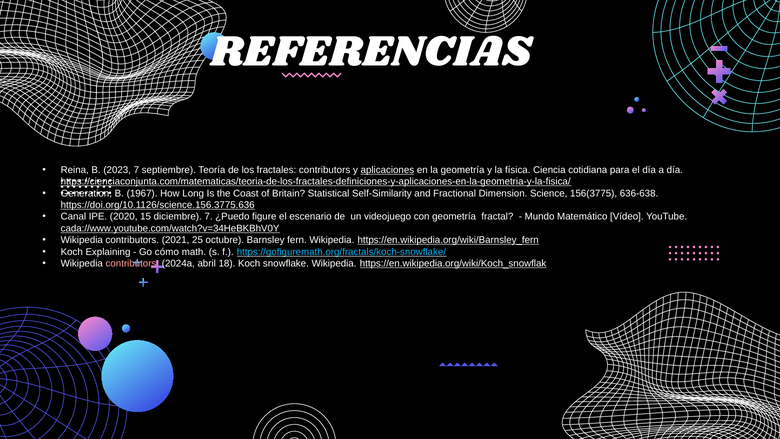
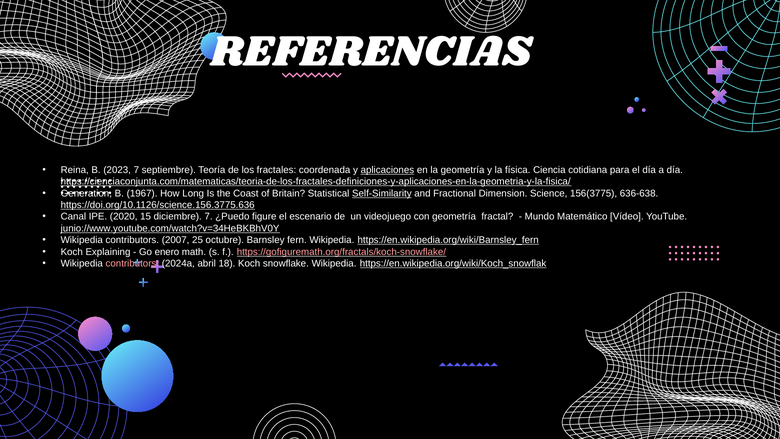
fractales contributors: contributors -> coordenada
Self-Similarity underline: none -> present
cada://www.youtube.com/watch?v=34HeBKBhV0Y: cada://www.youtube.com/watch?v=34HeBKBhV0Y -> junio://www.youtube.com/watch?v=34HeBKBhV0Y
2021: 2021 -> 2007
cómo: cómo -> enero
https://gofiguremath.org/fractals/koch-snowflake/ colour: light blue -> pink
